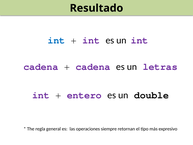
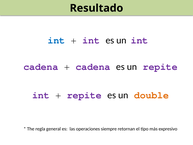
un letras: letras -> repite
entero at (84, 95): entero -> repite
double colour: black -> orange
